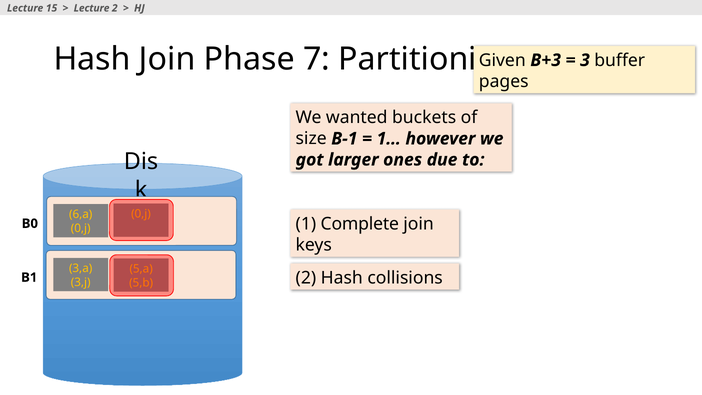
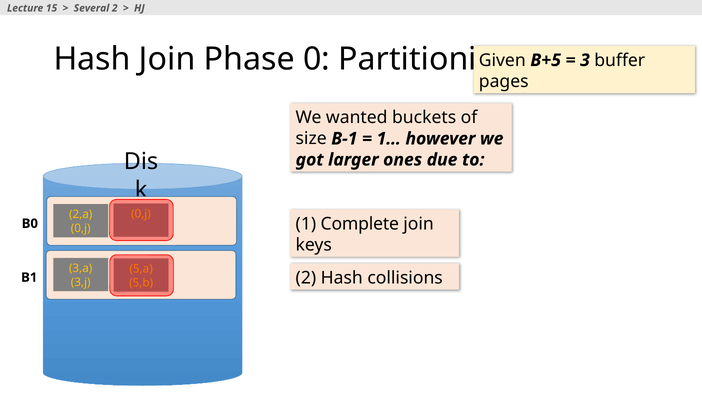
Lecture at (92, 8): Lecture -> Several
7: 7 -> 0
B+3: B+3 -> B+5
6,a: 6,a -> 2,a
